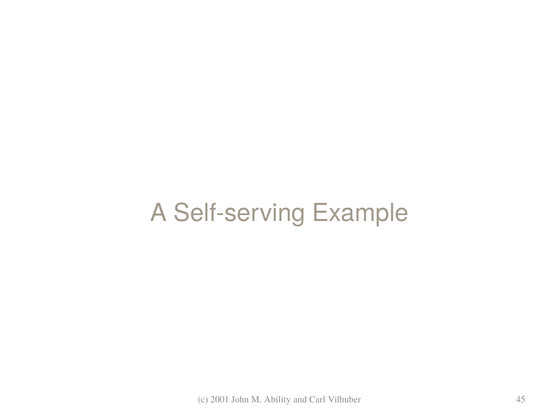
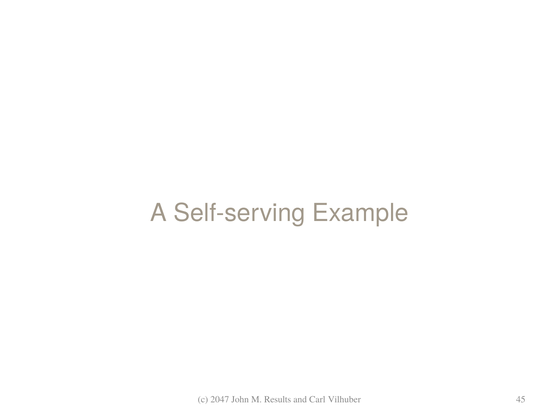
2001: 2001 -> 2047
Ability: Ability -> Results
